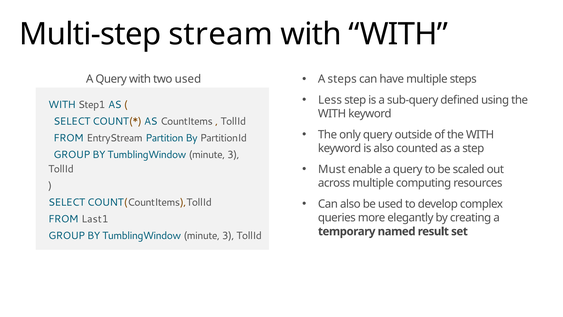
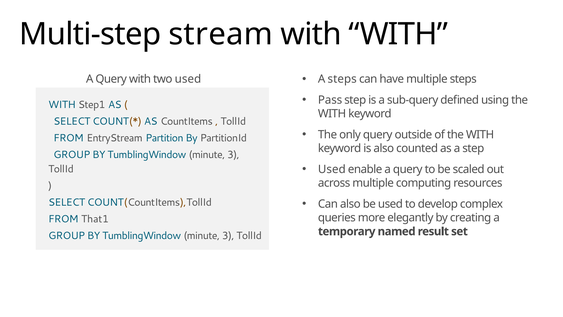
Less: Less -> Pass
Must at (332, 169): Must -> Used
Last1: Last1 -> That1
